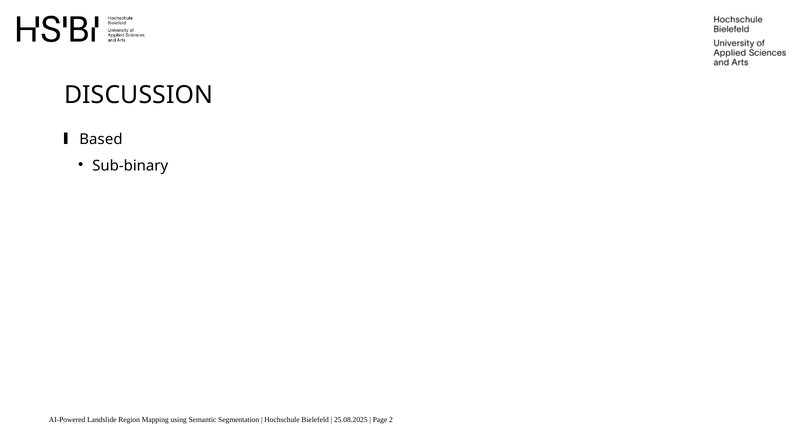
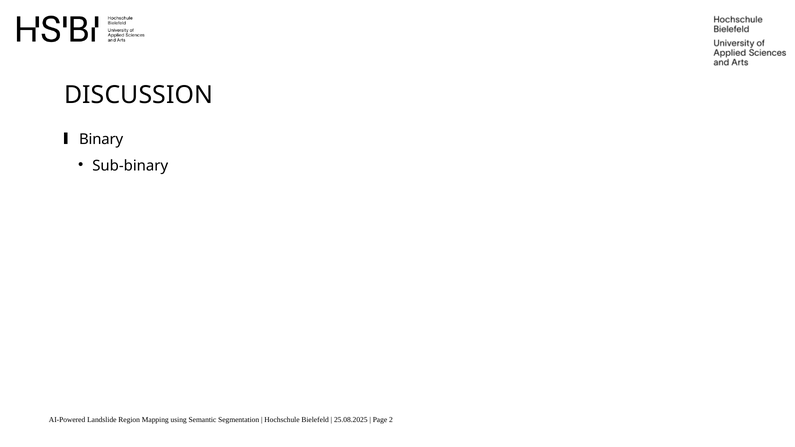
Based: Based -> Binary
